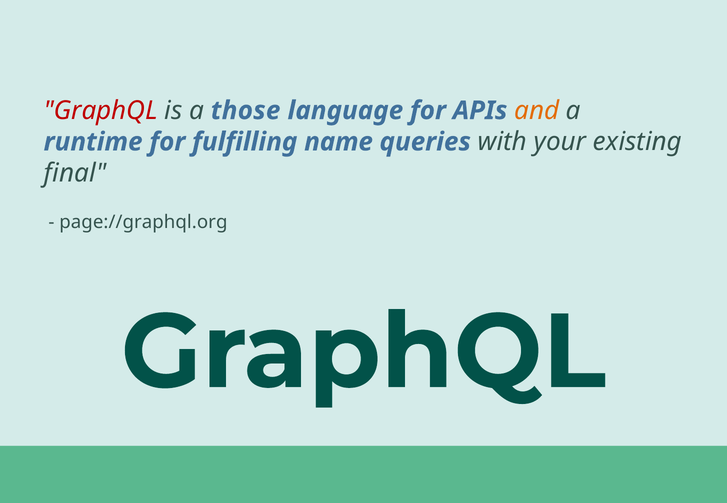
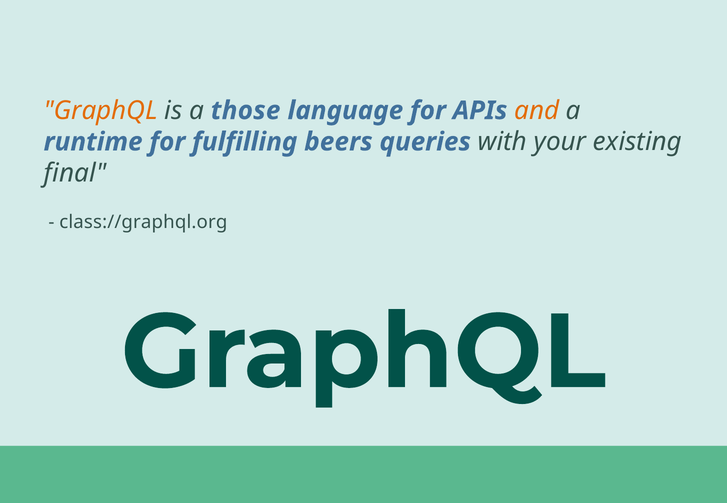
GraphQL at (101, 111) colour: red -> orange
name: name -> beers
page://graphql.org: page://graphql.org -> class://graphql.org
